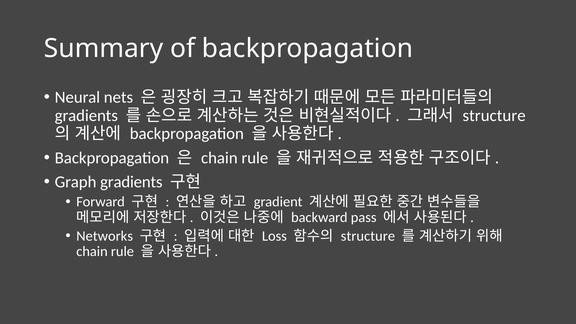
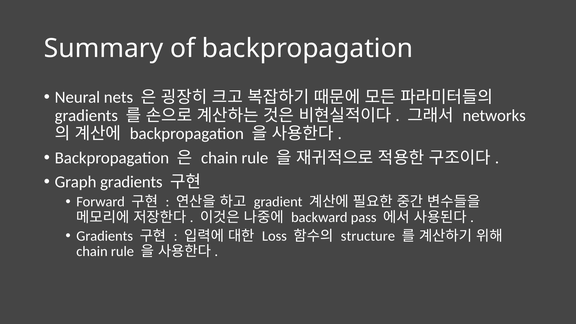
structure at (494, 116): structure -> networks
Networks at (105, 236): Networks -> Gradients
